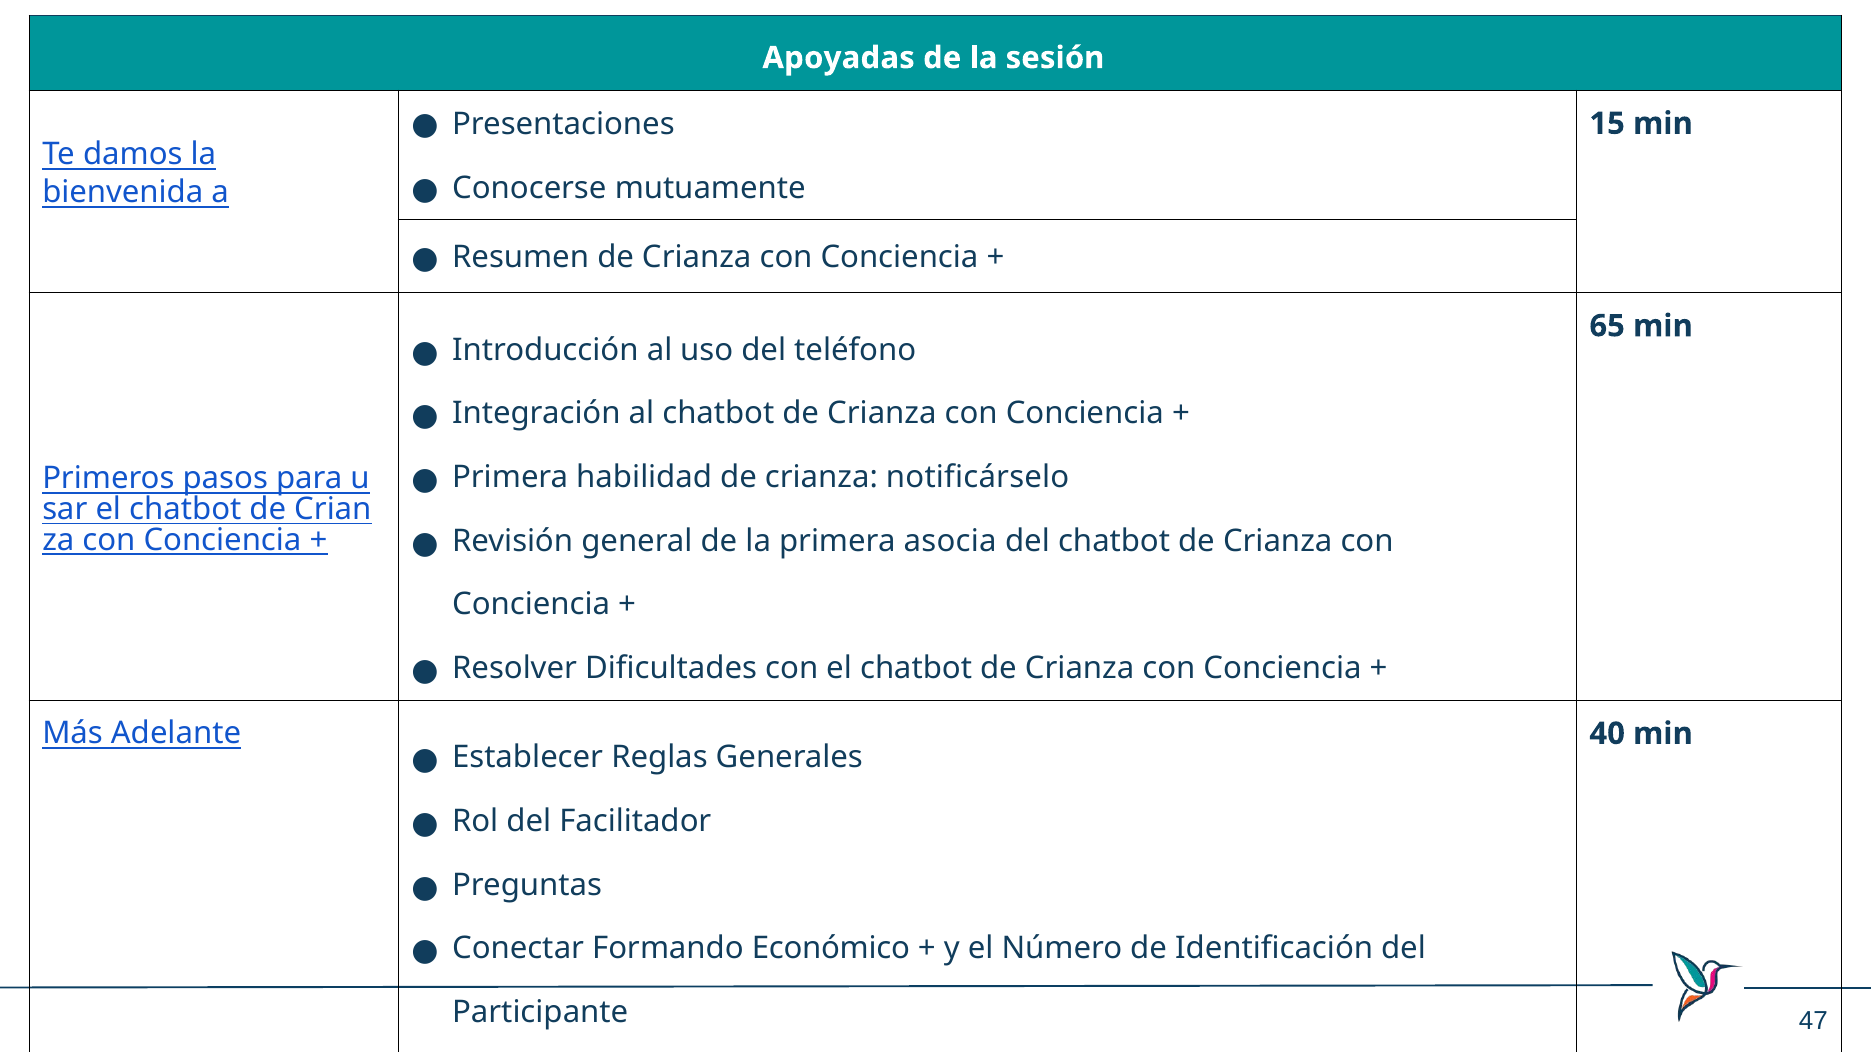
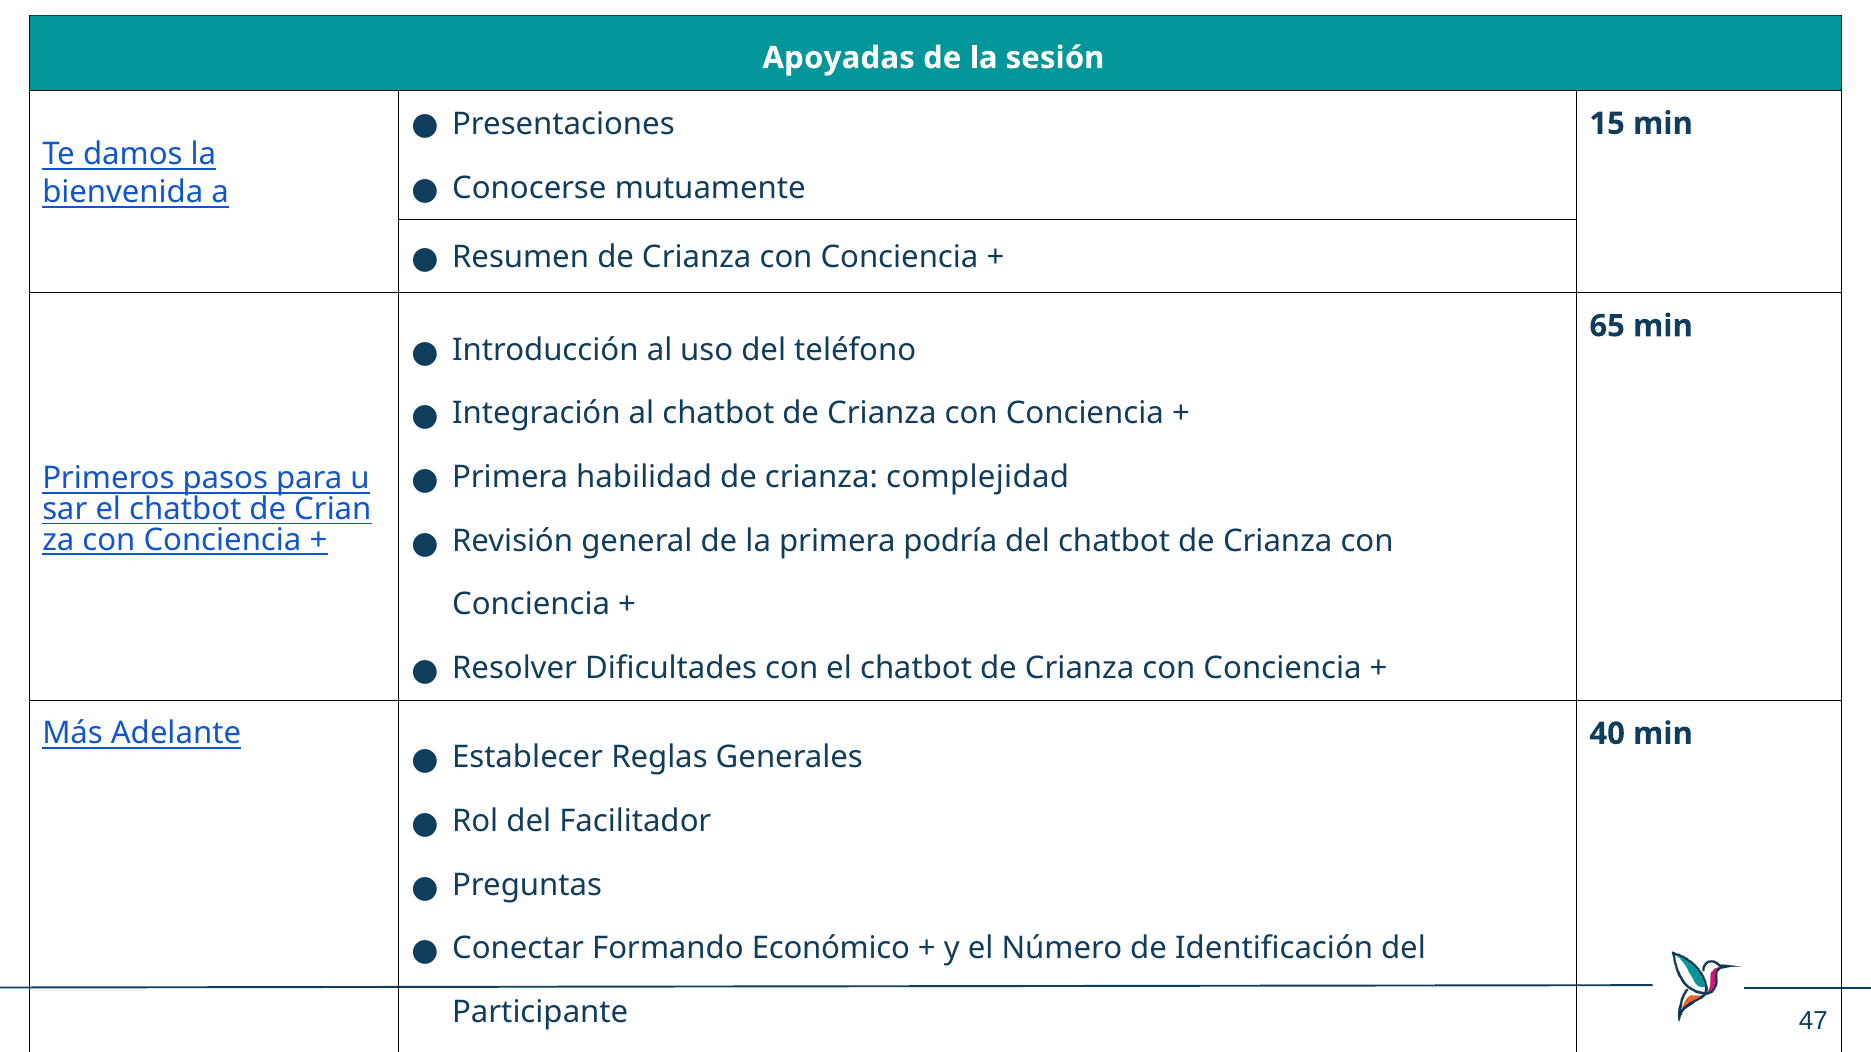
notificárselo: notificárselo -> complejidad
asocia: asocia -> podría
